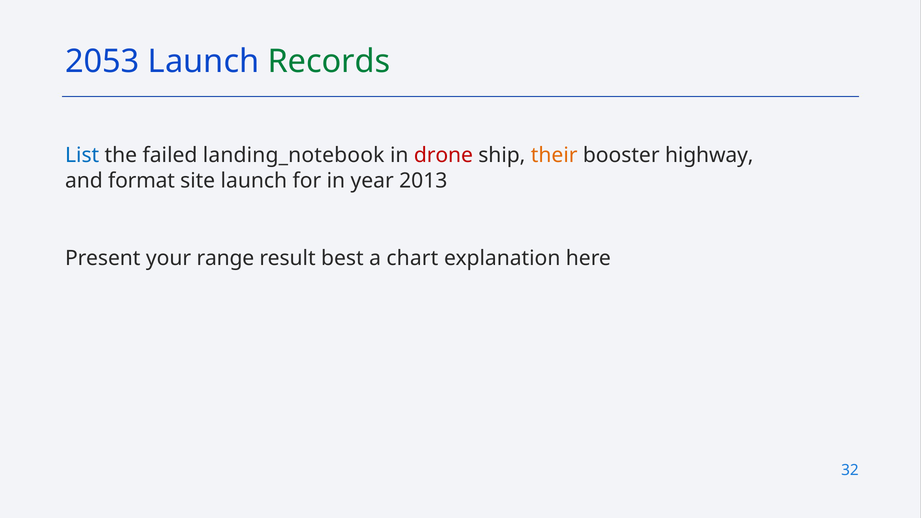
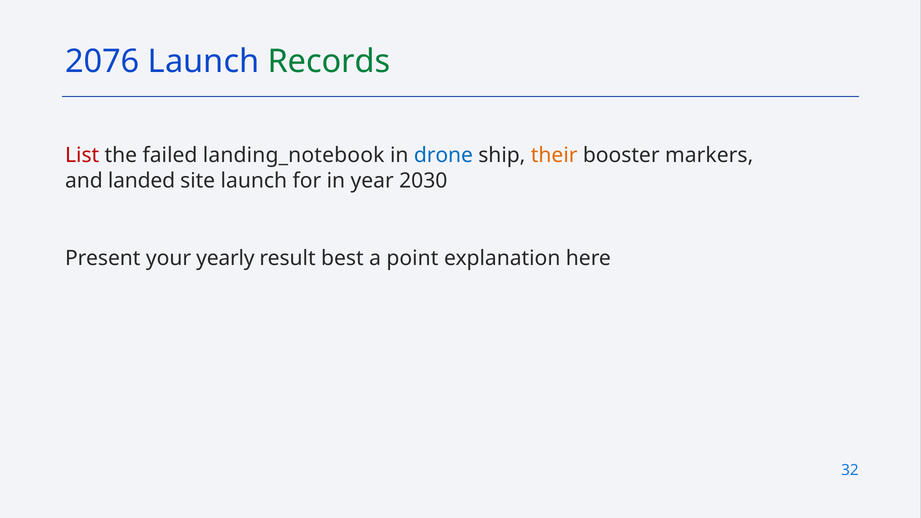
2053: 2053 -> 2076
List colour: blue -> red
drone colour: red -> blue
highway: highway -> markers
format: format -> landed
2013: 2013 -> 2030
range: range -> yearly
chart: chart -> point
